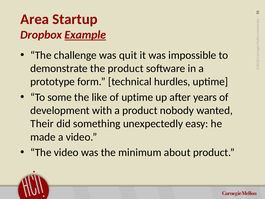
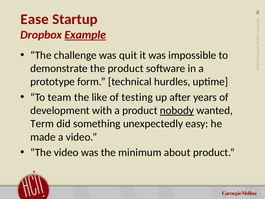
Area: Area -> Ease
some: some -> team
of uptime: uptime -> testing
nobody underline: none -> present
Their: Their -> Term
